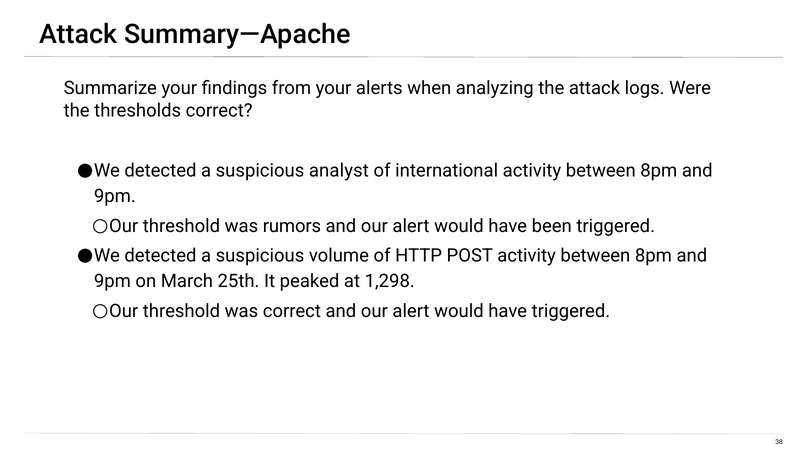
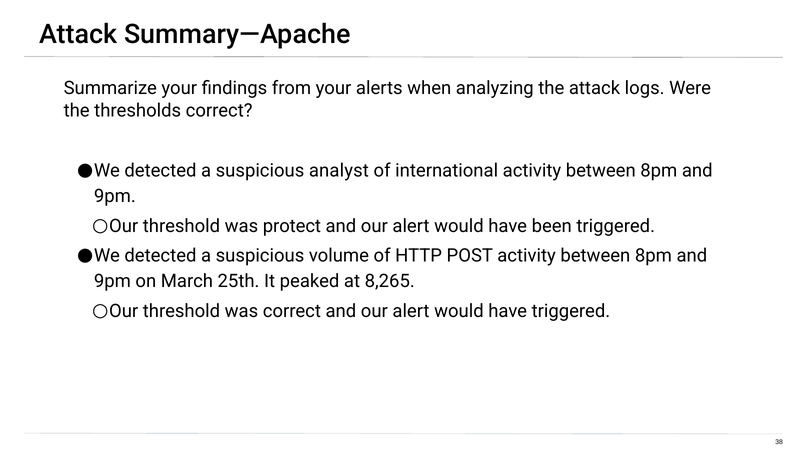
rumors: rumors -> protect
1,298: 1,298 -> 8,265
